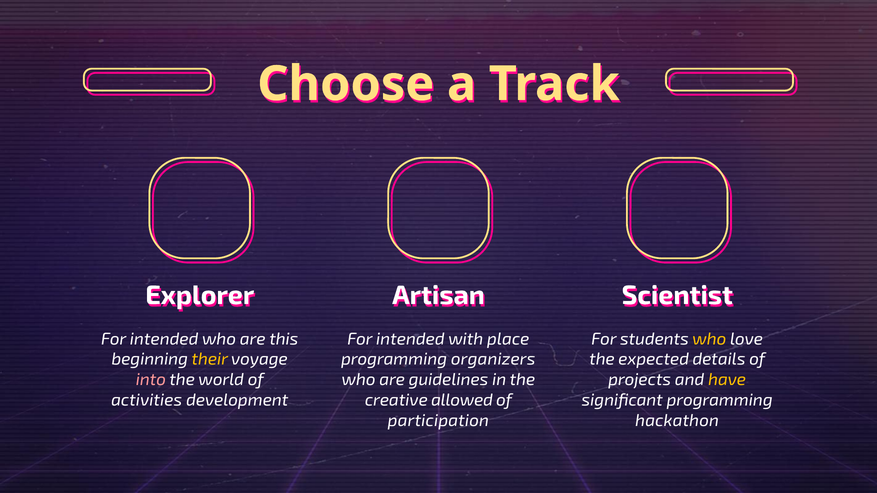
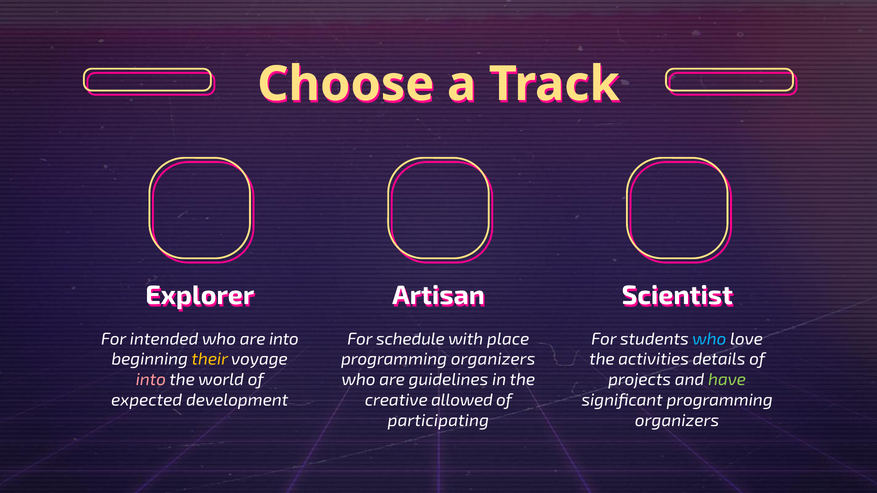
are this: this -> into
intended at (410, 339): intended -> schedule
who at (709, 339) colour: yellow -> light blue
expected: expected -> activities
have colour: yellow -> light green
activities: activities -> expected
participation: participation -> participating
hackathon at (677, 421): hackathon -> organizers
